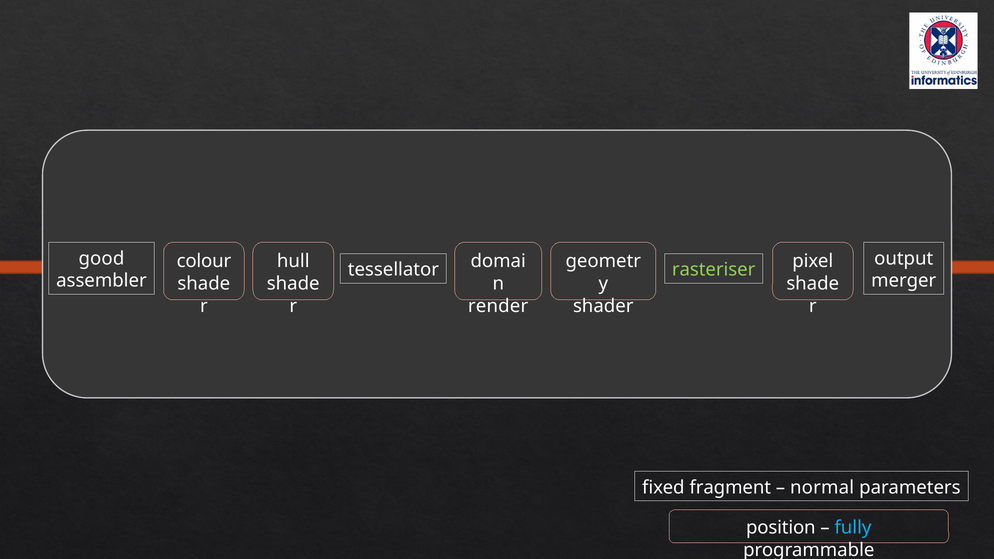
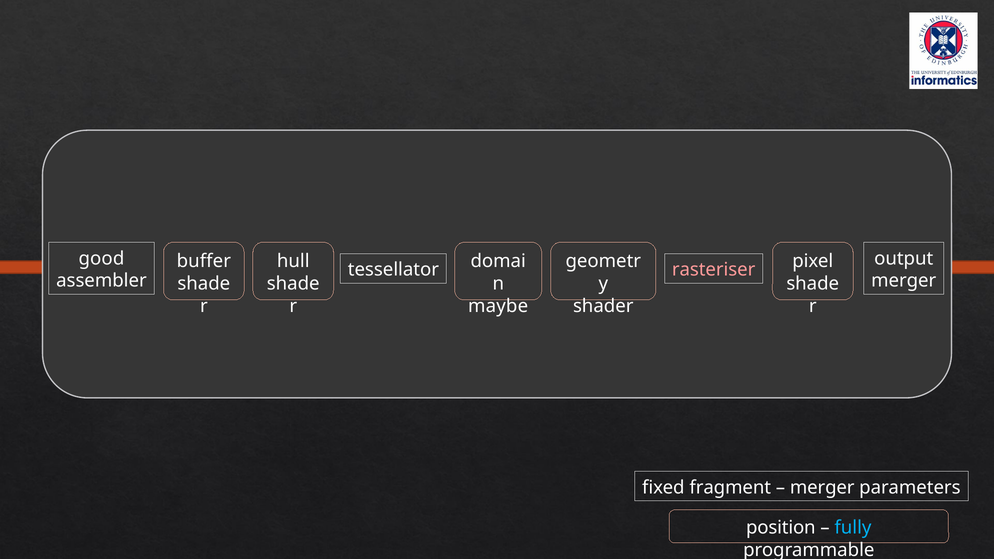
colour: colour -> buffer
rasteriser colour: light green -> pink
render: render -> maybe
normal at (822, 488): normal -> merger
